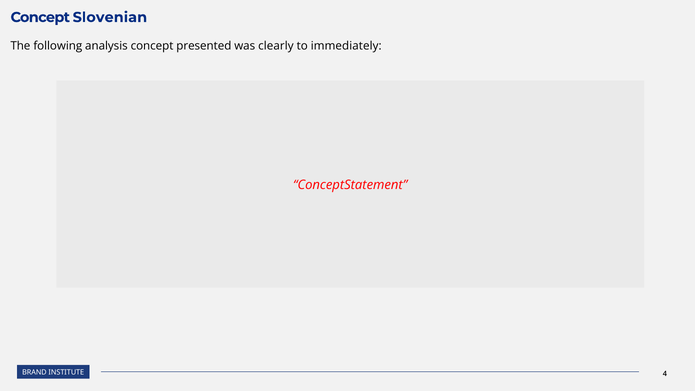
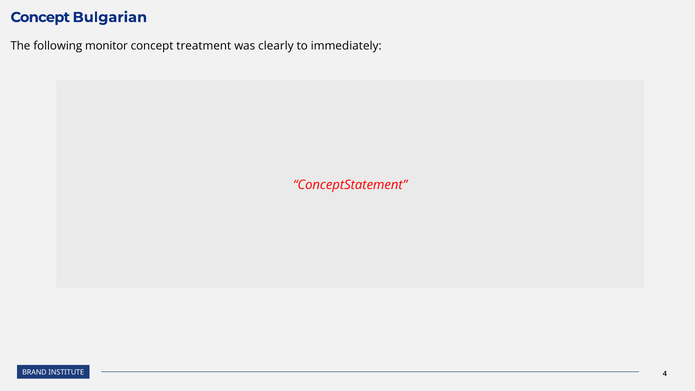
Slovenian: Slovenian -> Bulgarian
analysis: analysis -> monitor
presented: presented -> treatment
